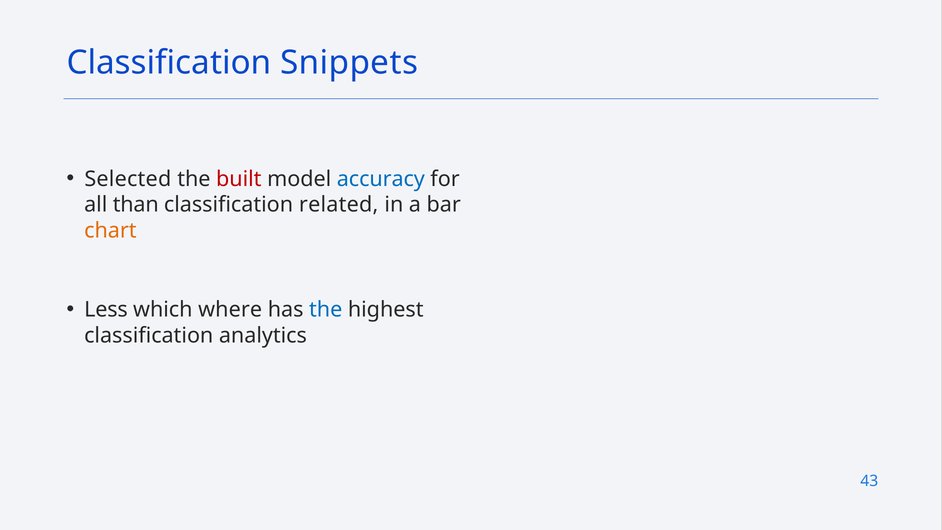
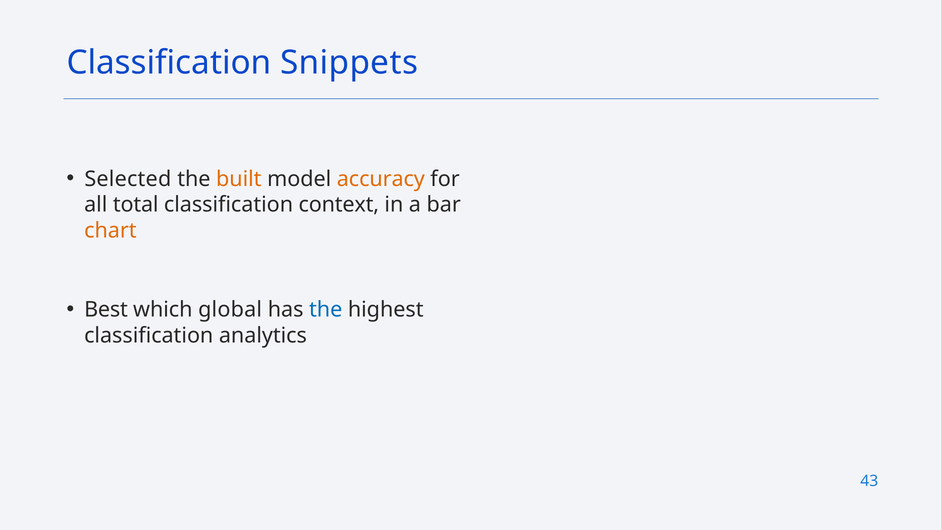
built colour: red -> orange
accuracy colour: blue -> orange
than: than -> total
related: related -> context
Less: Less -> Best
where: where -> global
